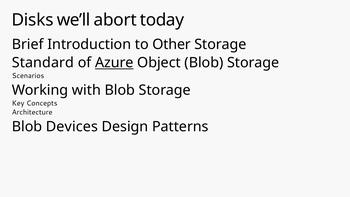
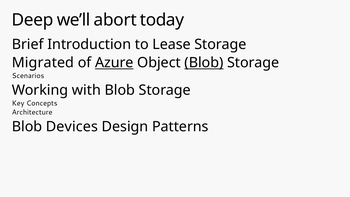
Disks: Disks -> Deep
Other: Other -> Lease
Standard: Standard -> Migrated
Blob at (204, 63) underline: none -> present
